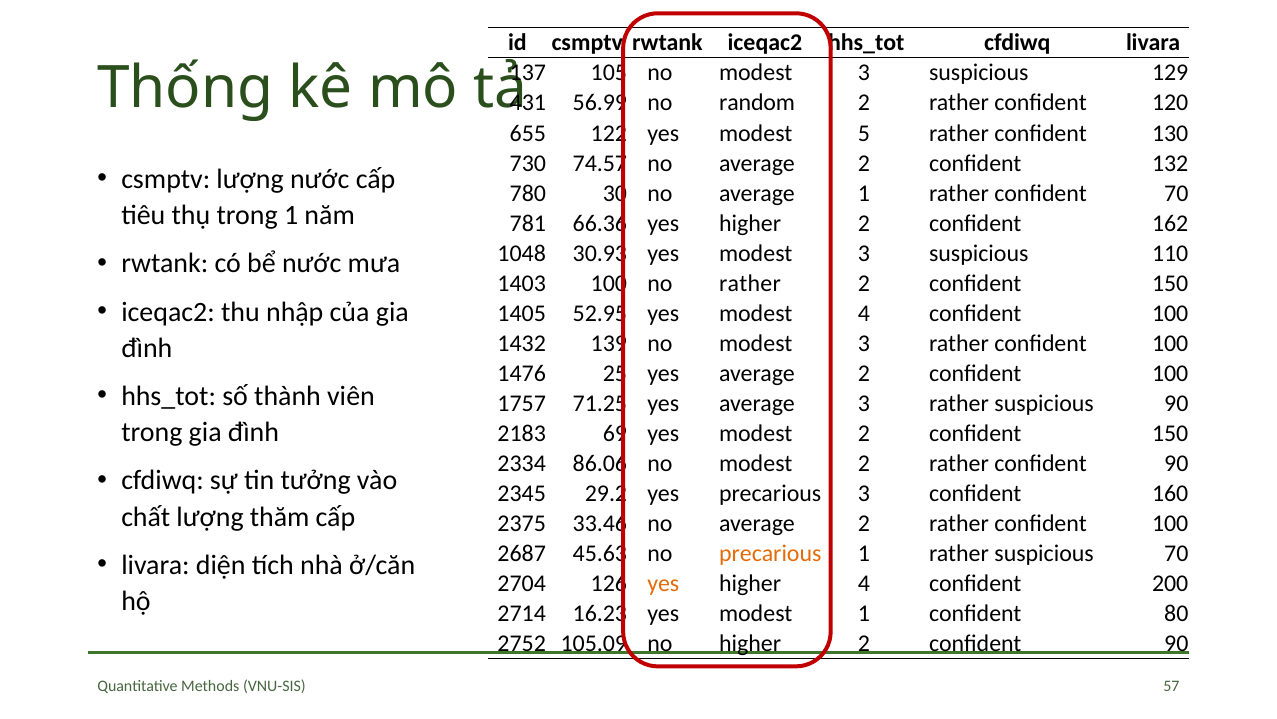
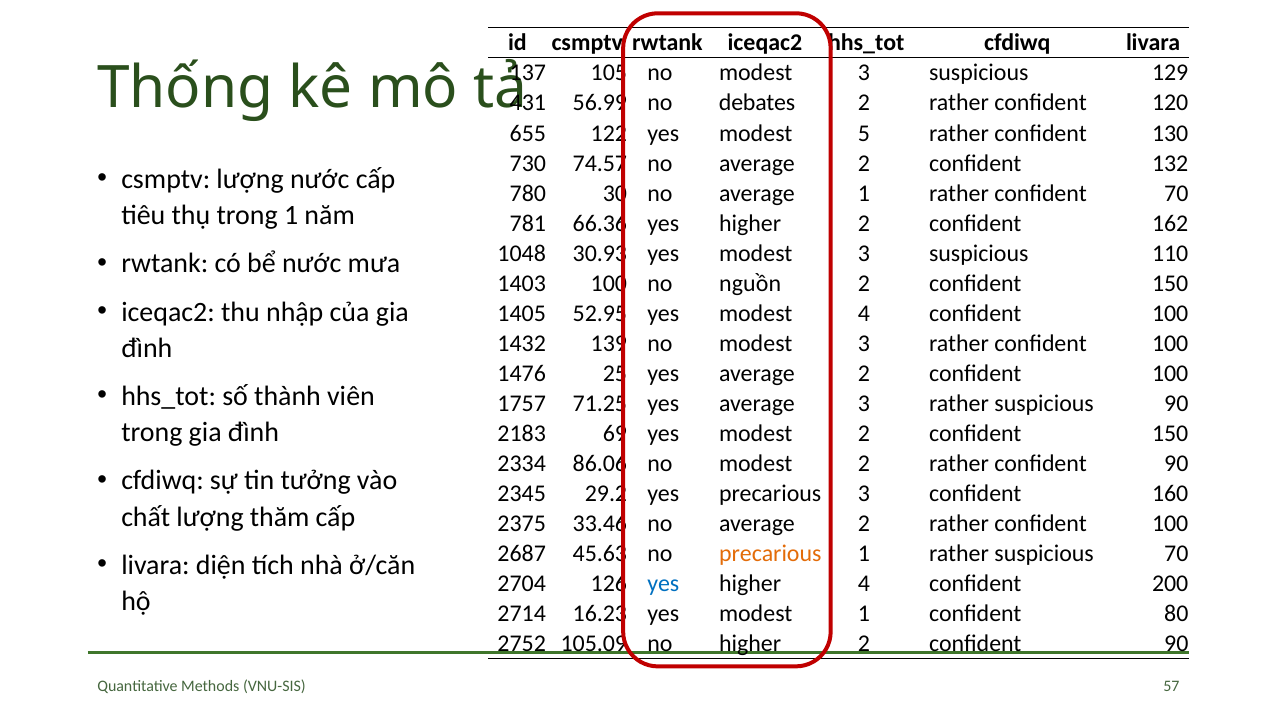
random: random -> debates
no rather: rather -> nguồn
yes at (663, 583) colour: orange -> blue
